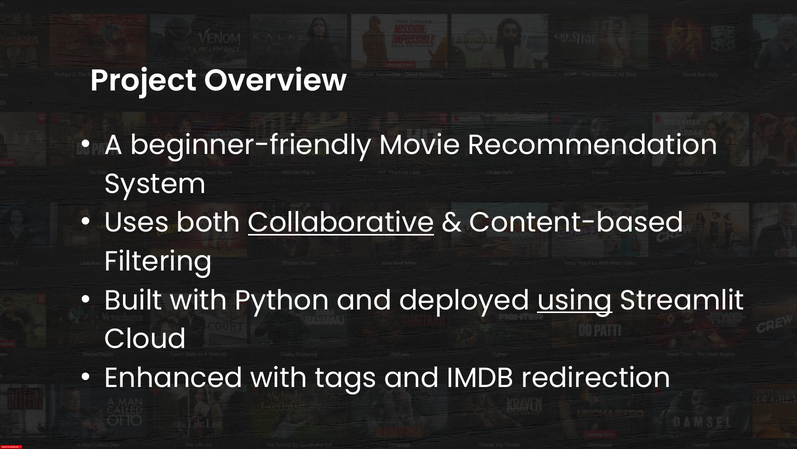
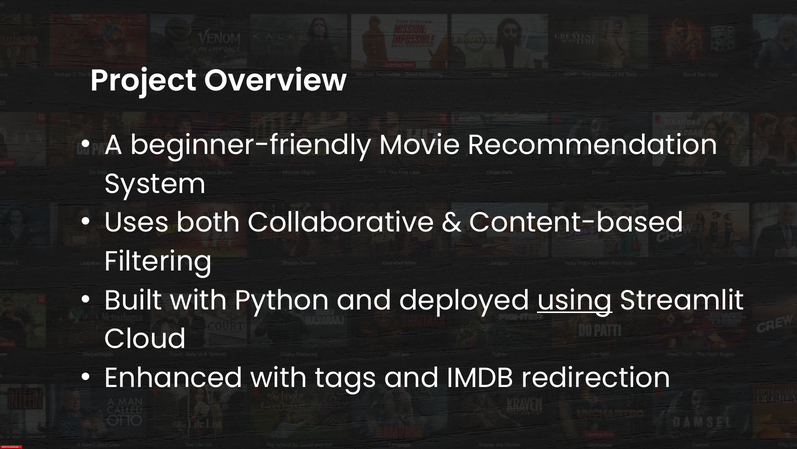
Collaborative underline: present -> none
